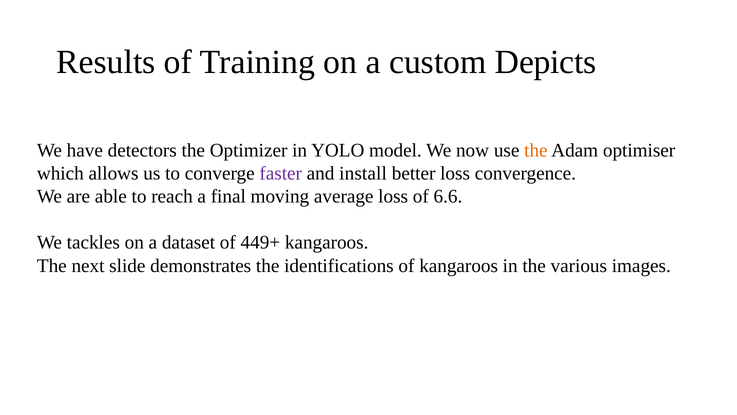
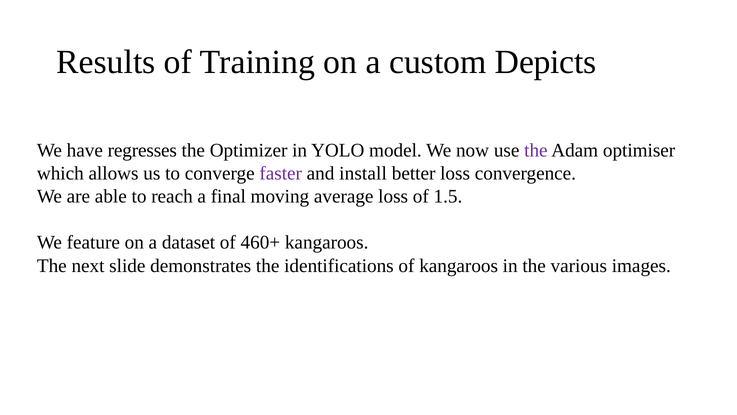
detectors: detectors -> regresses
the at (536, 150) colour: orange -> purple
6.6: 6.6 -> 1.5
tackles: tackles -> feature
449+: 449+ -> 460+
